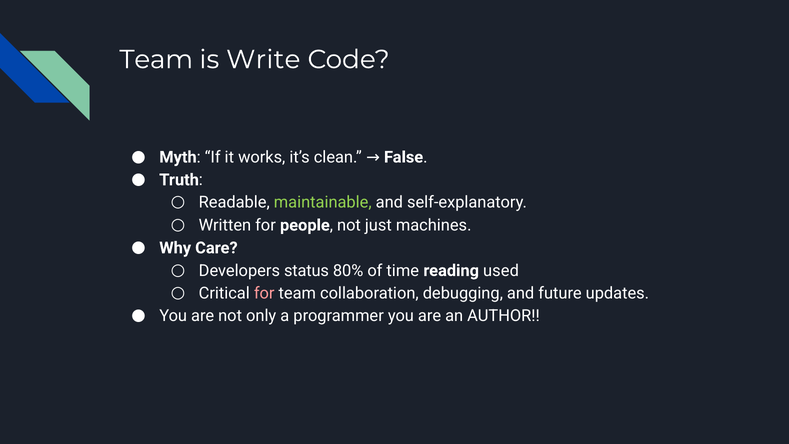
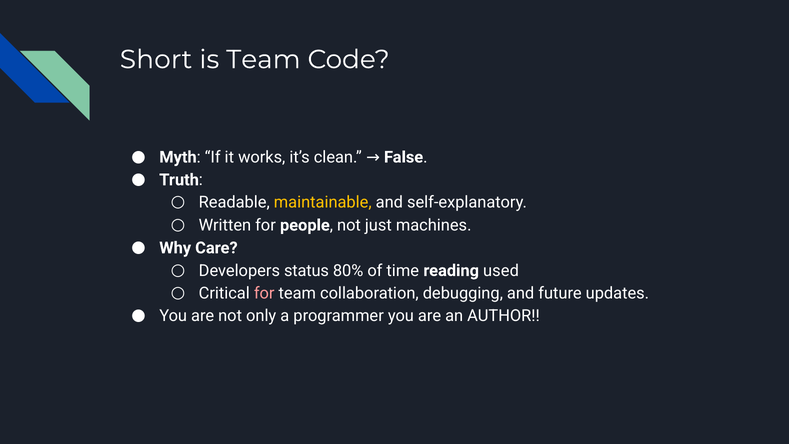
Team at (156, 60): Team -> Short
is Write: Write -> Team
maintainable colour: light green -> yellow
